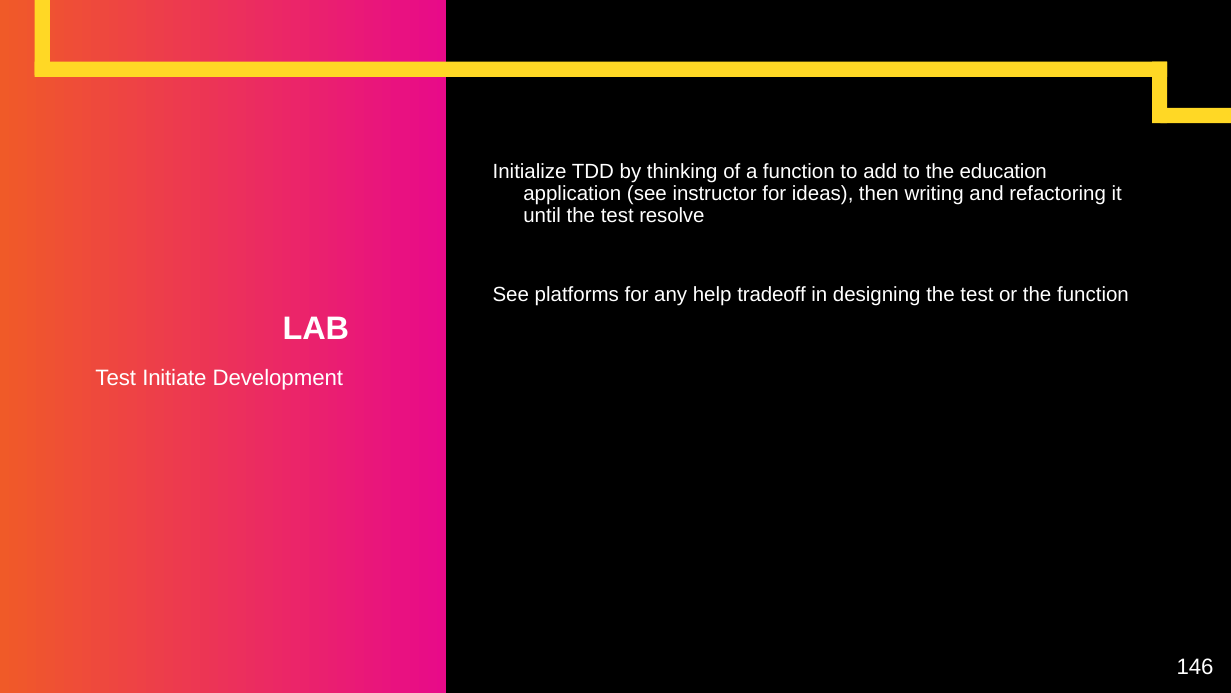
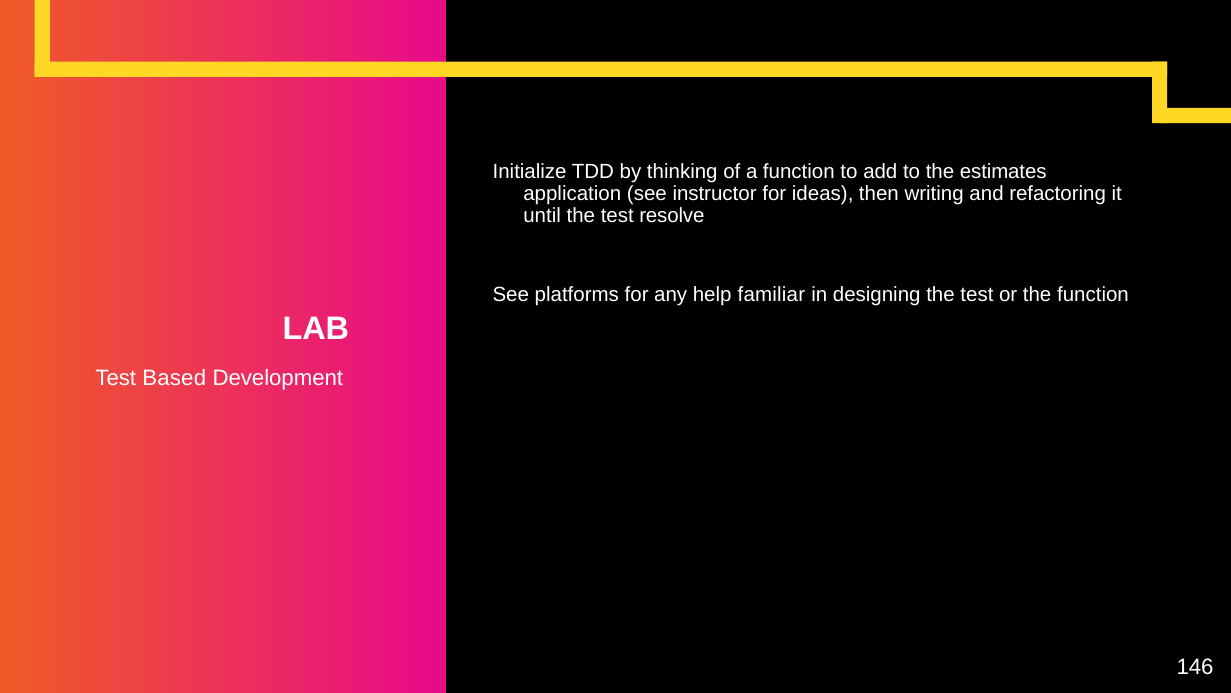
education: education -> estimates
tradeoff: tradeoff -> familiar
Initiate: Initiate -> Based
